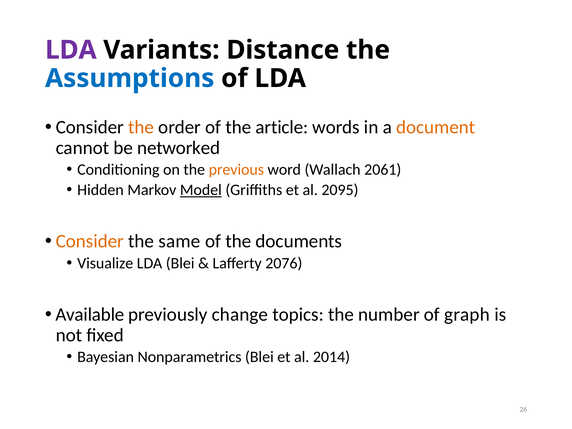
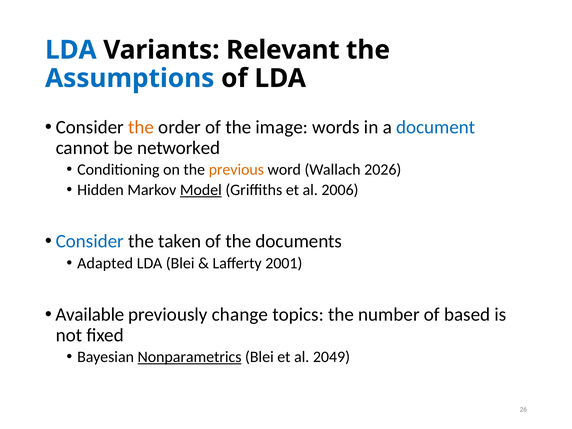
LDA at (71, 50) colour: purple -> blue
Distance: Distance -> Relevant
article: article -> image
document colour: orange -> blue
2061: 2061 -> 2026
2095: 2095 -> 2006
Consider at (90, 241) colour: orange -> blue
same: same -> taken
Visualize: Visualize -> Adapted
2076: 2076 -> 2001
graph: graph -> based
Nonparametrics underline: none -> present
2014: 2014 -> 2049
